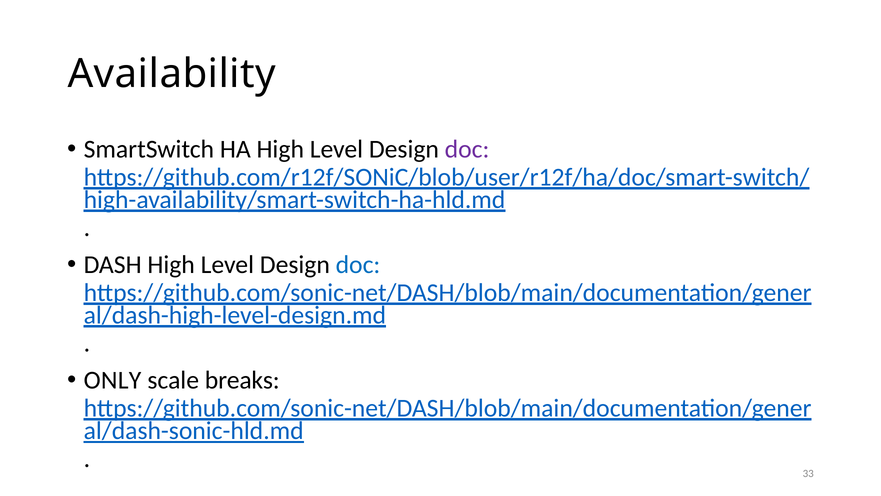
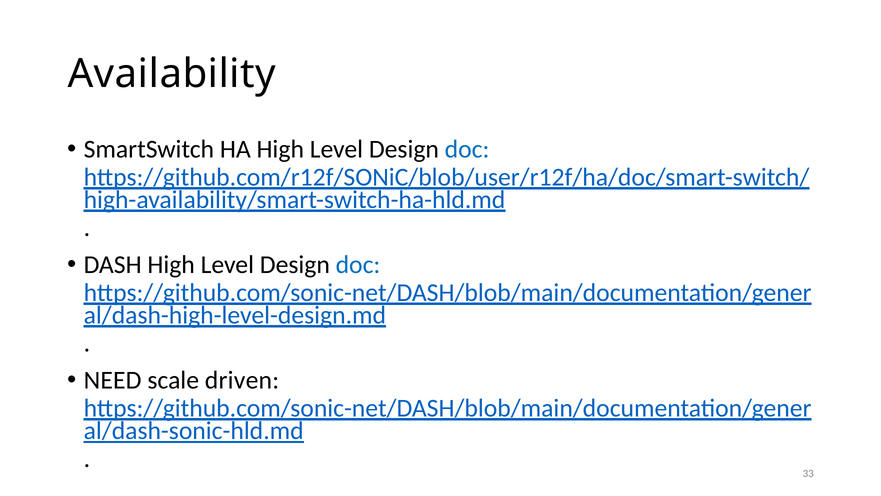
doc at (467, 149) colour: purple -> blue
ONLY: ONLY -> NEED
breaks: breaks -> driven
